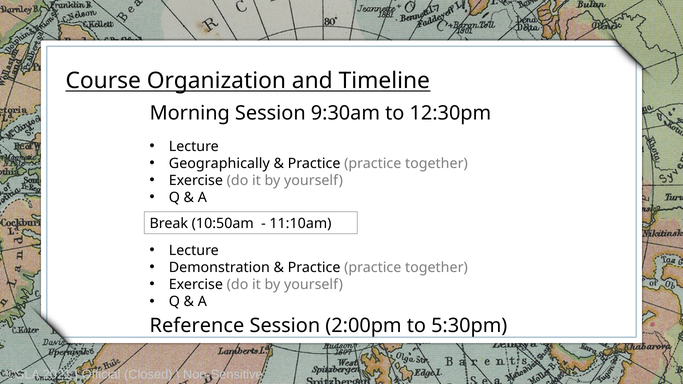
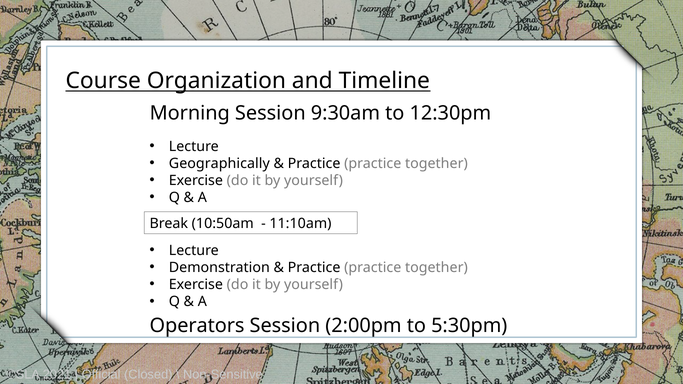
Reference: Reference -> Operators
